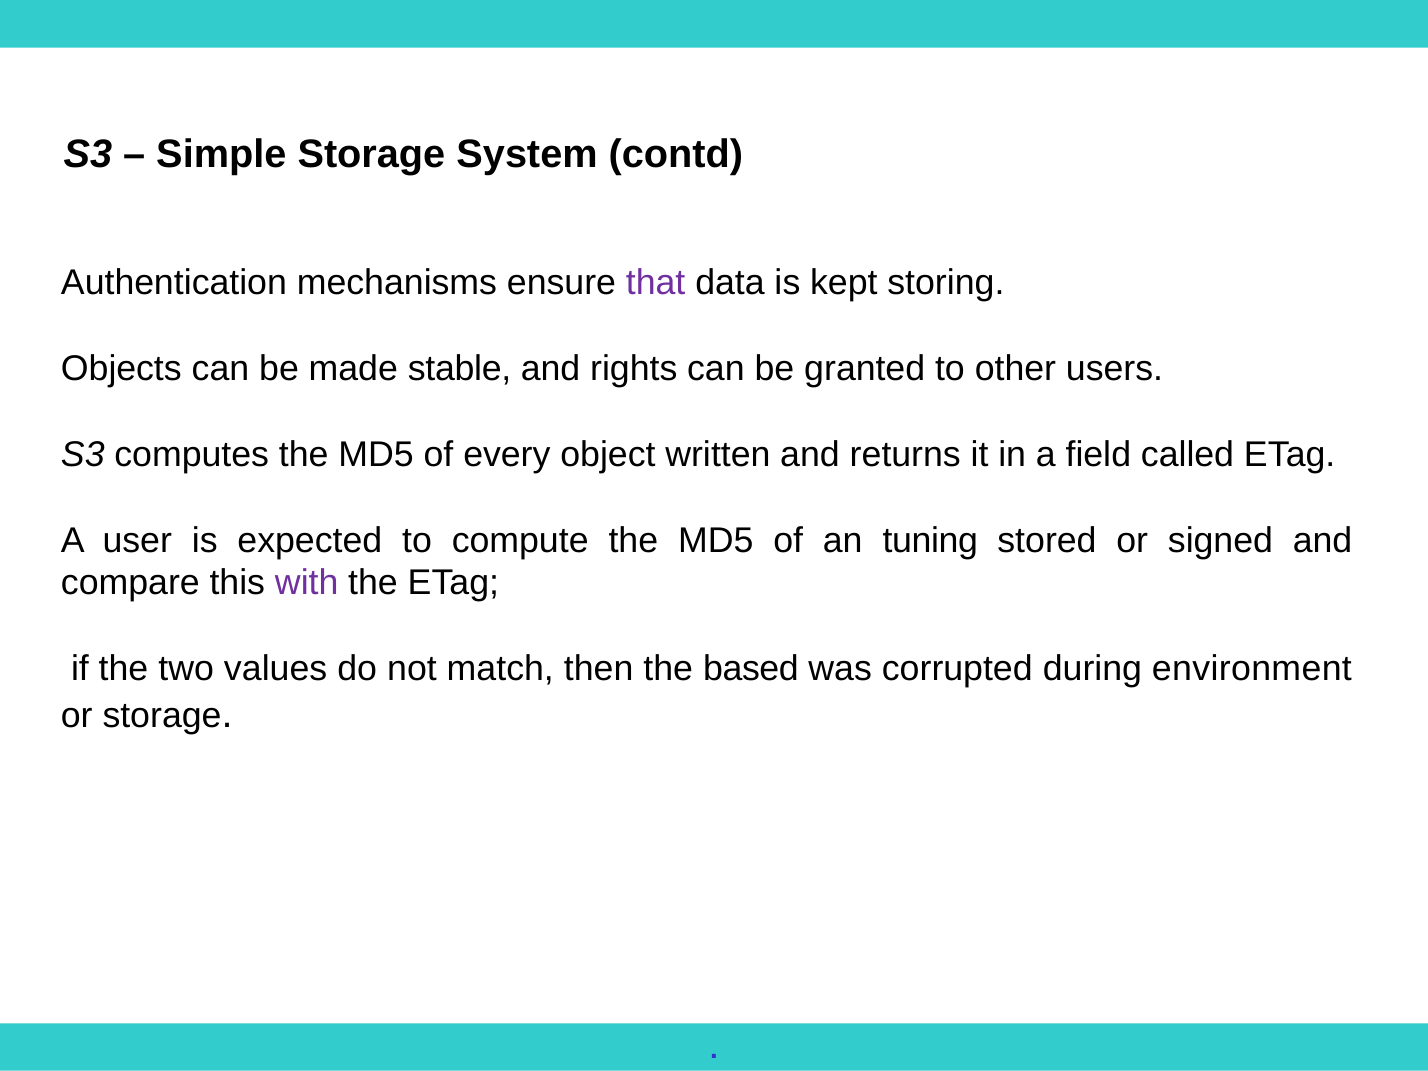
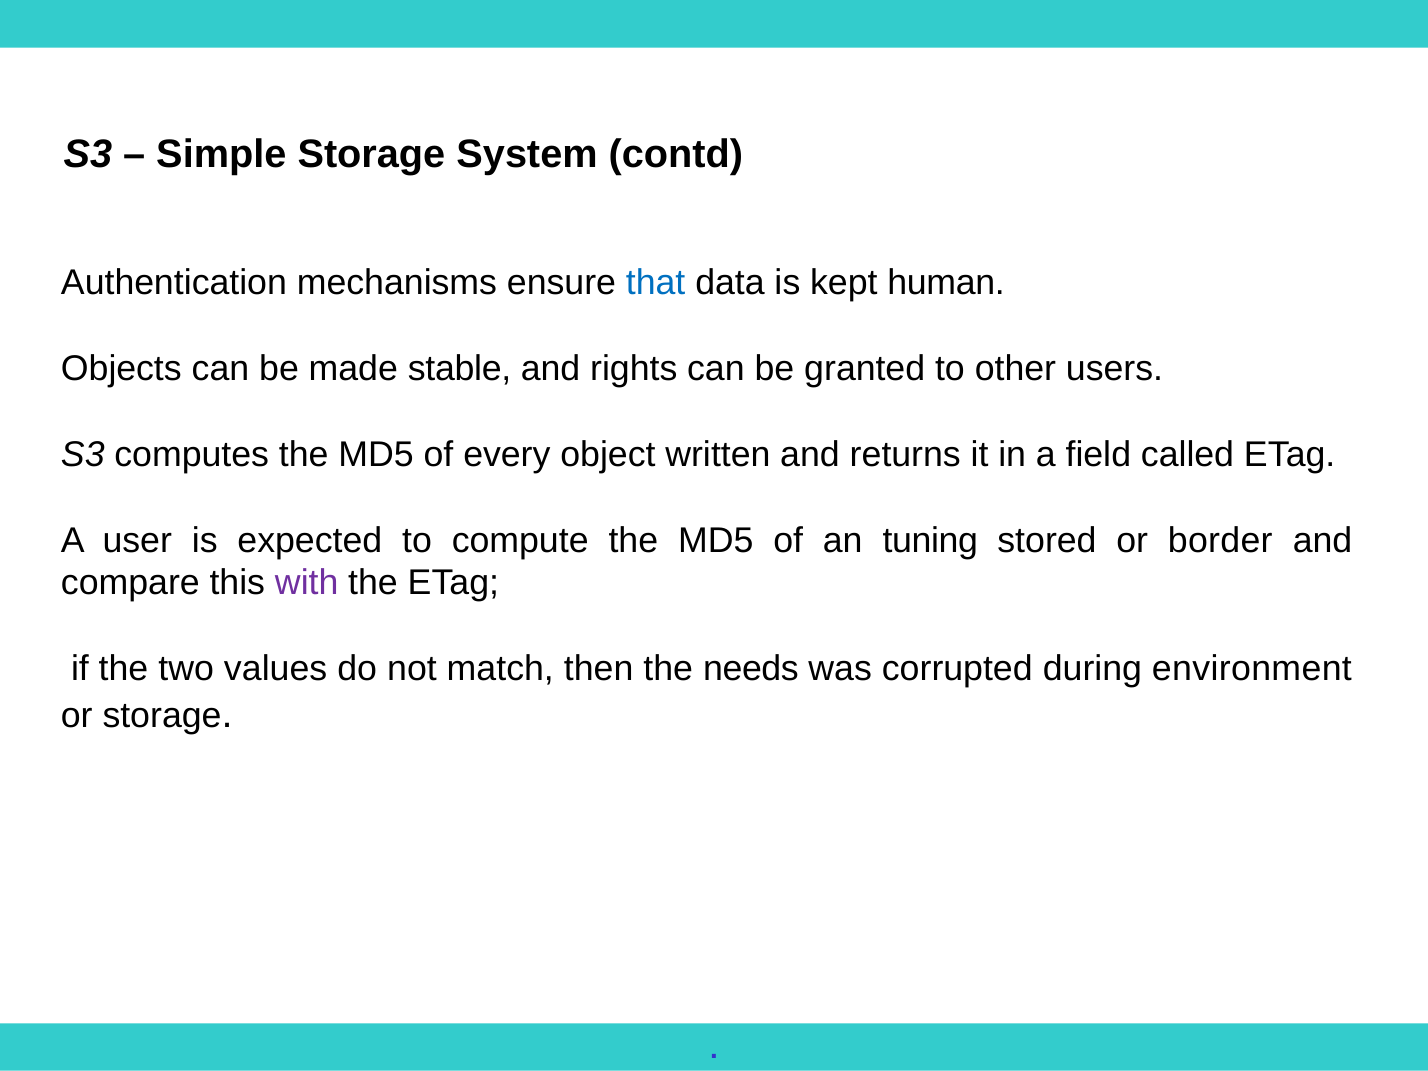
that colour: purple -> blue
storing: storing -> human
signed: signed -> border
based: based -> needs
